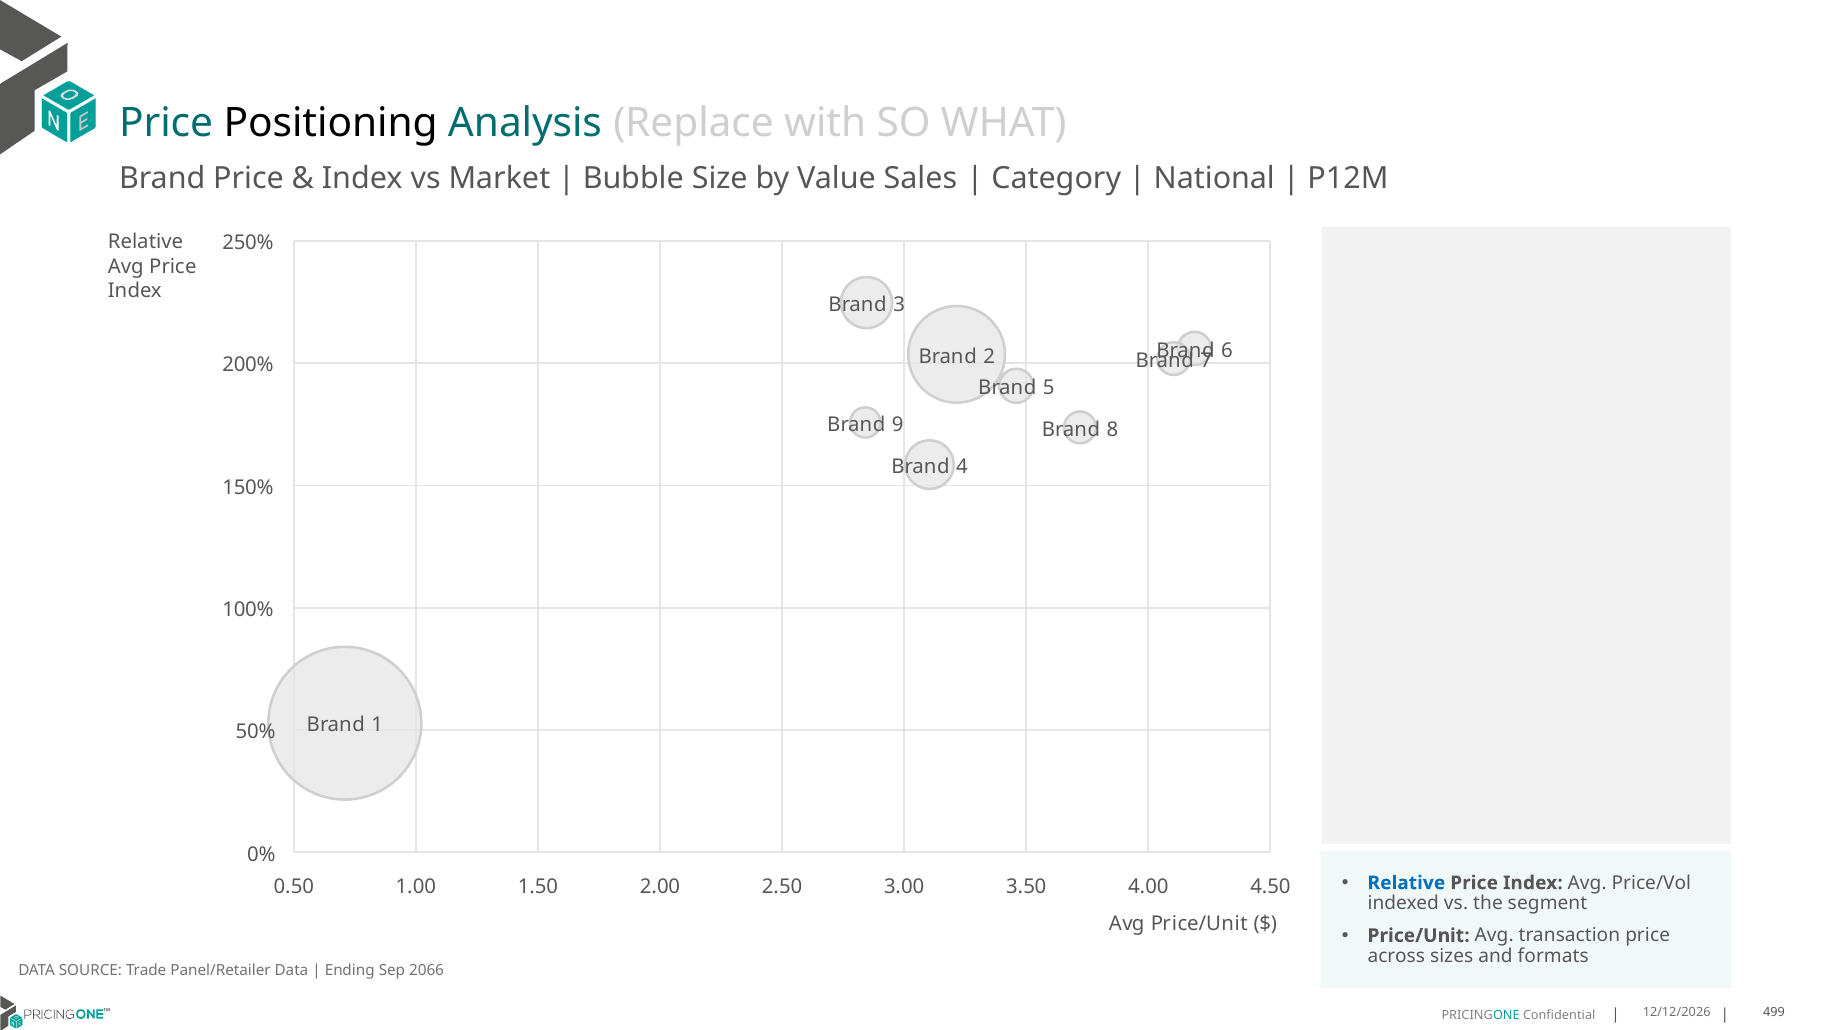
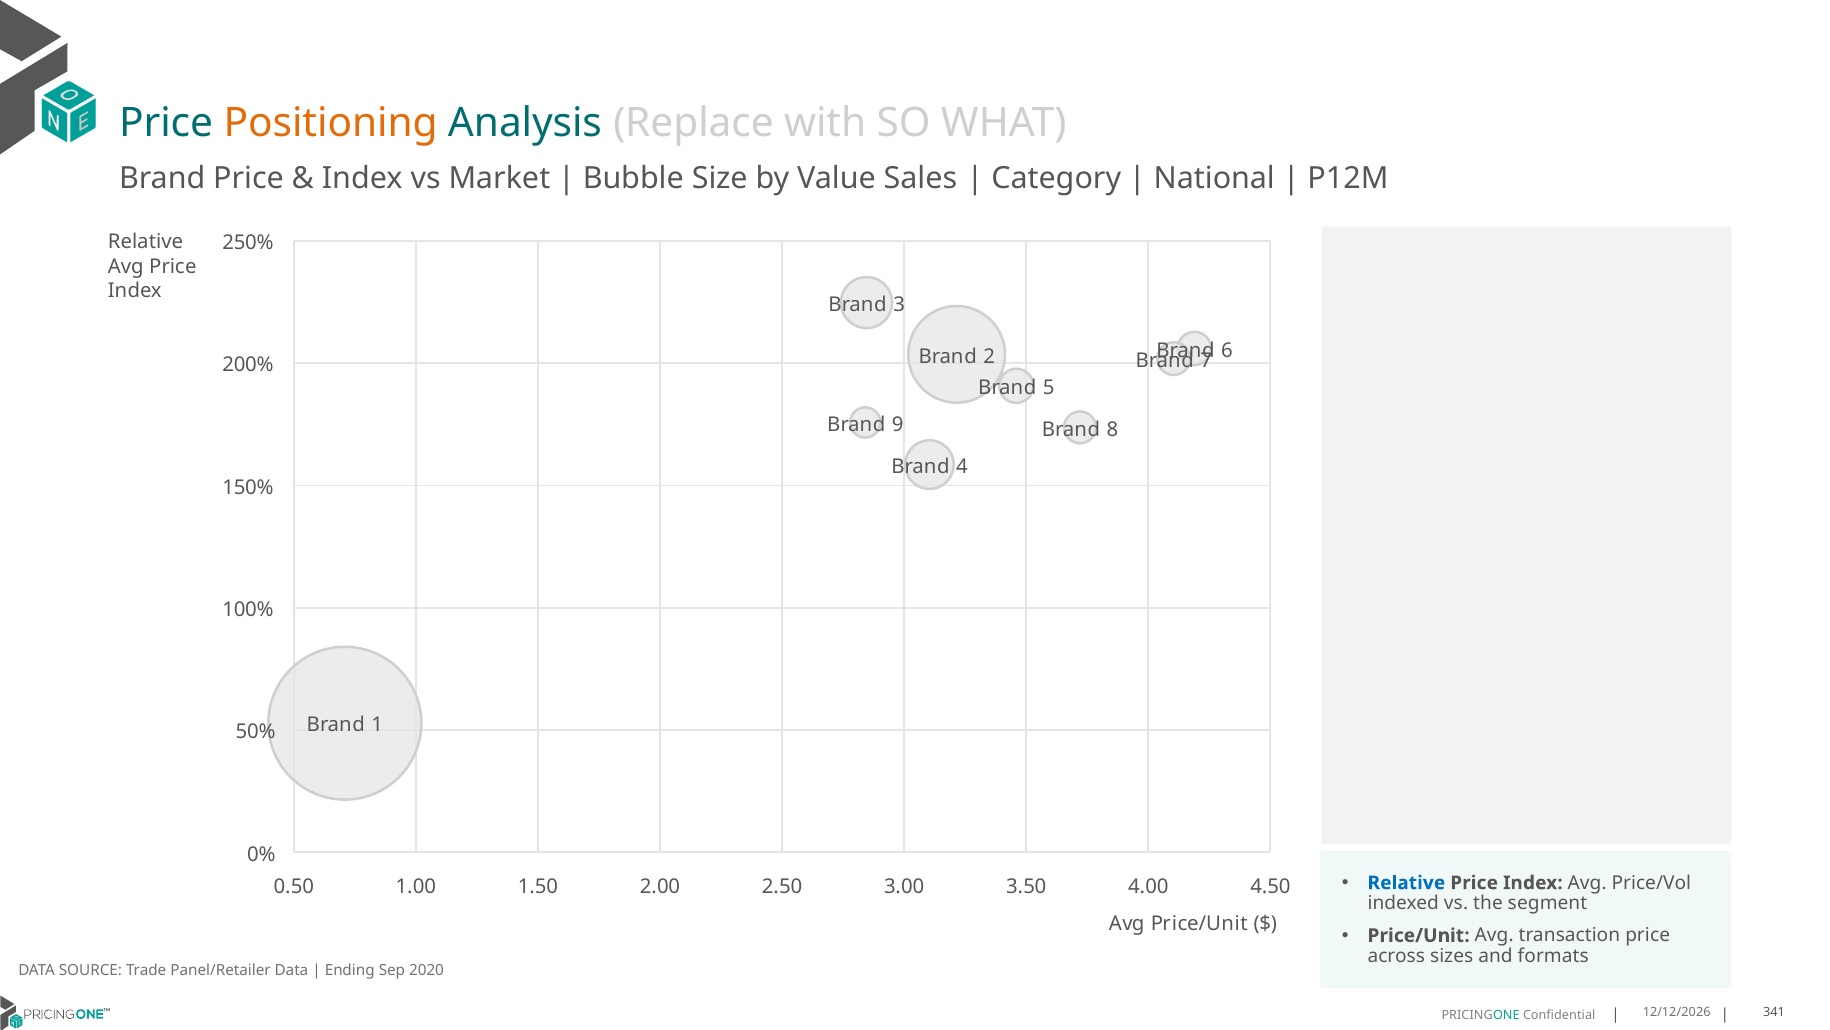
Positioning colour: black -> orange
2066: 2066 -> 2020
499: 499 -> 341
